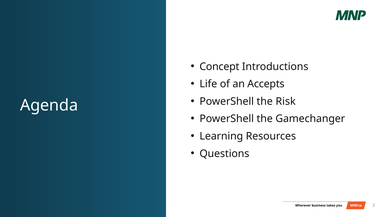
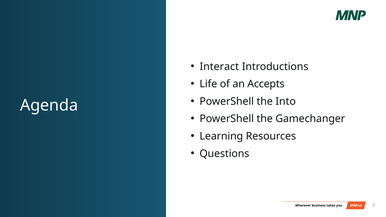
Concept: Concept -> Interact
Risk: Risk -> Into
